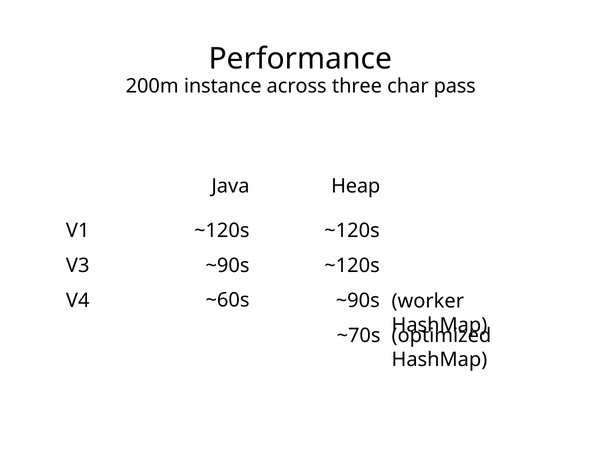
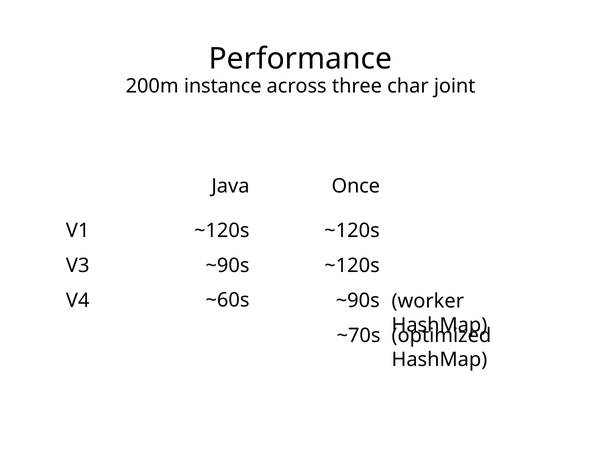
pass: pass -> joint
Heap: Heap -> Once
